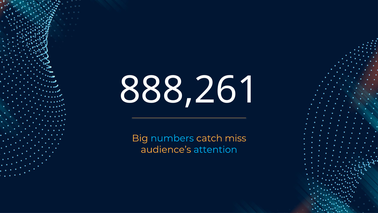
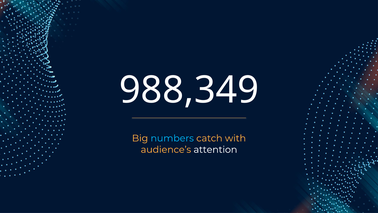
888,261: 888,261 -> 988,349
miss: miss -> with
attention colour: light blue -> white
